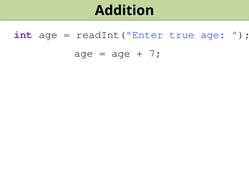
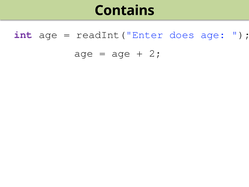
Addition: Addition -> Contains
true: true -> does
7: 7 -> 2
